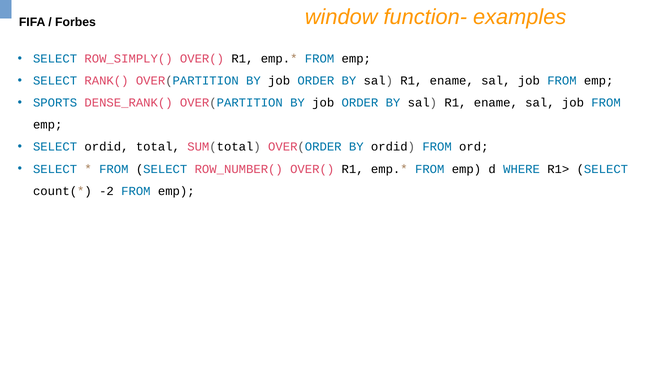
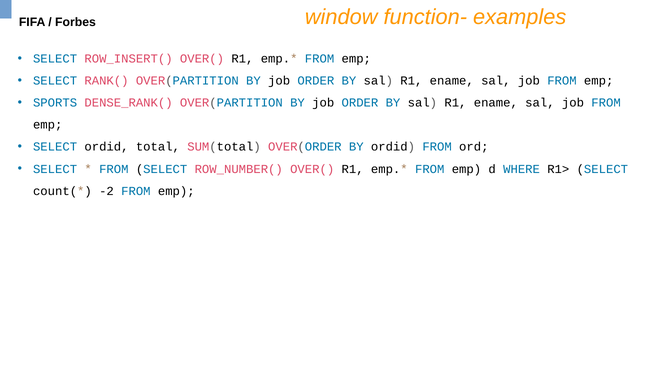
ROW_SIMPLY(: ROW_SIMPLY( -> ROW_INSERT(
